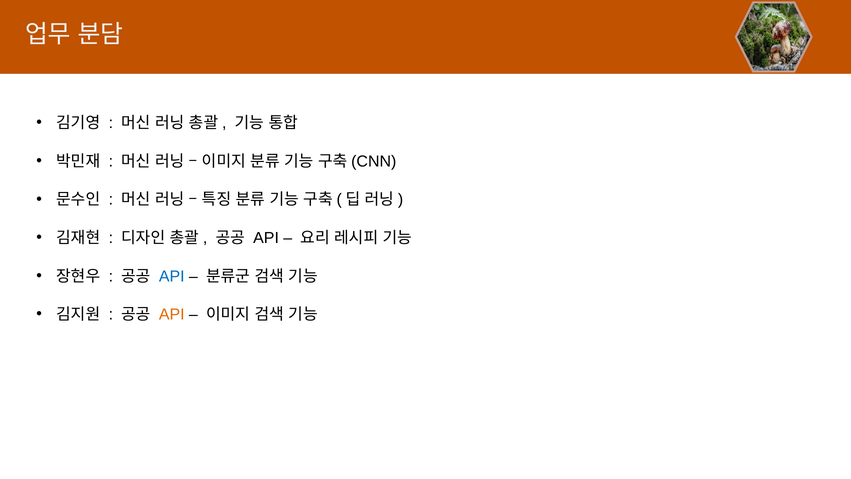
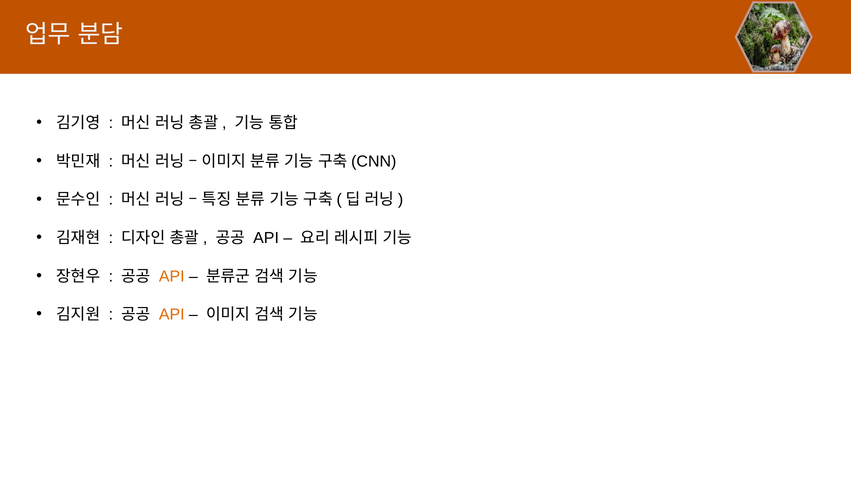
API at (172, 276) colour: blue -> orange
